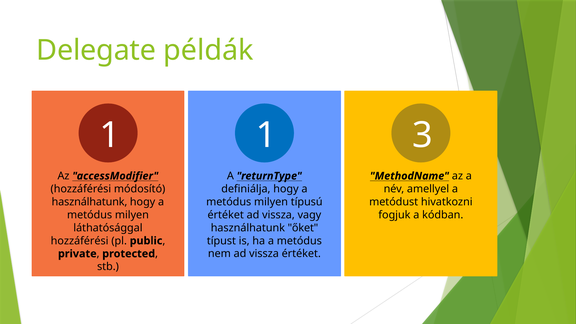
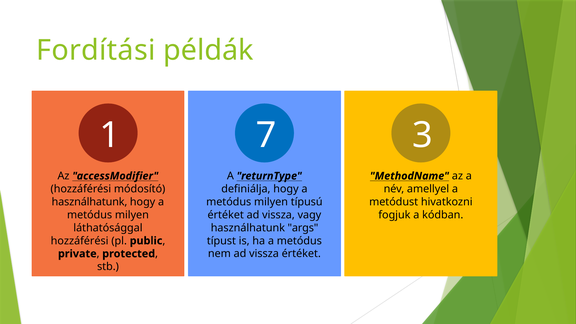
Delegate: Delegate -> Fordítási
1 1: 1 -> 7
őket: őket -> args
